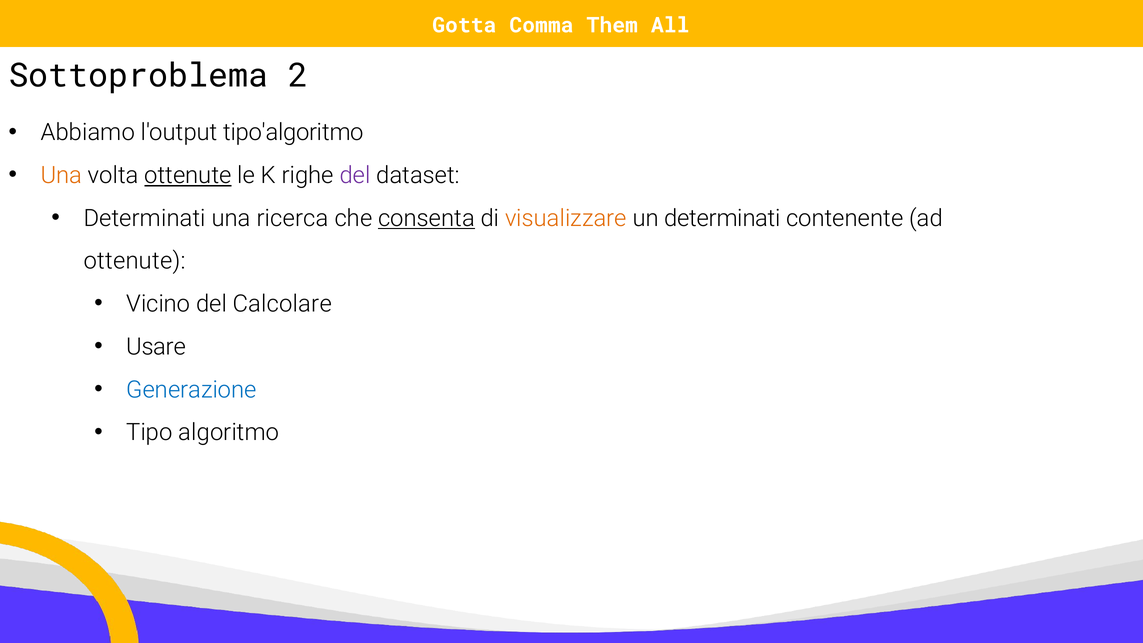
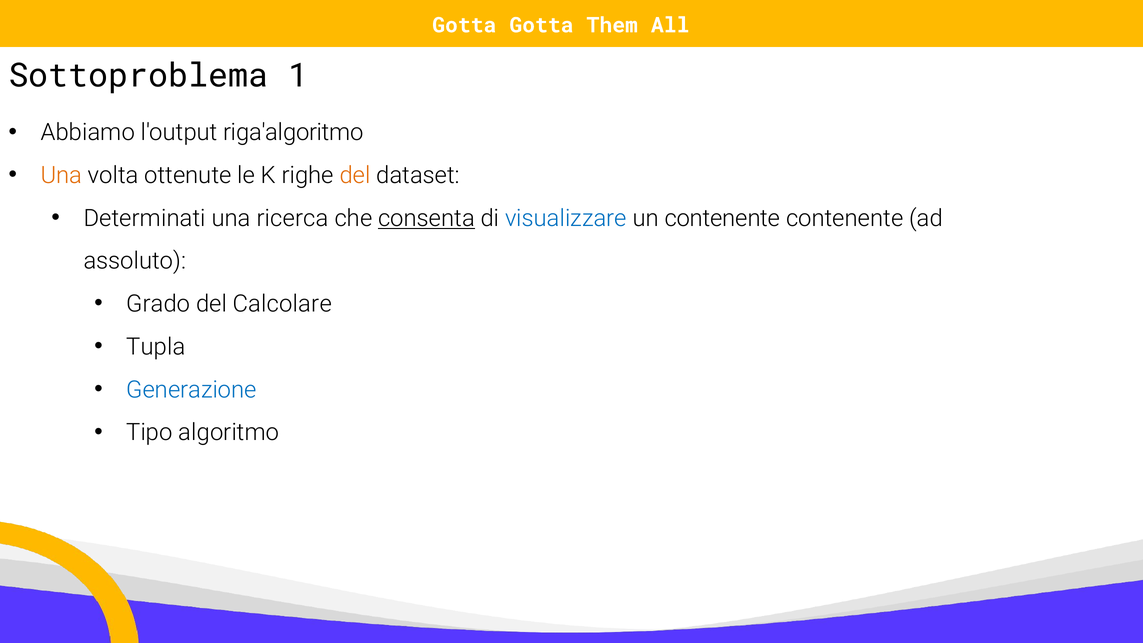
Gotta Comma: Comma -> Gotta
2: 2 -> 1
tipo'algoritmo: tipo'algoritmo -> riga'algoritmo
ottenute at (188, 175) underline: present -> none
del at (355, 175) colour: purple -> orange
visualizzare colour: orange -> blue
un determinati: determinati -> contenente
ottenute at (135, 261): ottenute -> assoluto
Vicino: Vicino -> Grado
Usare: Usare -> Tupla
